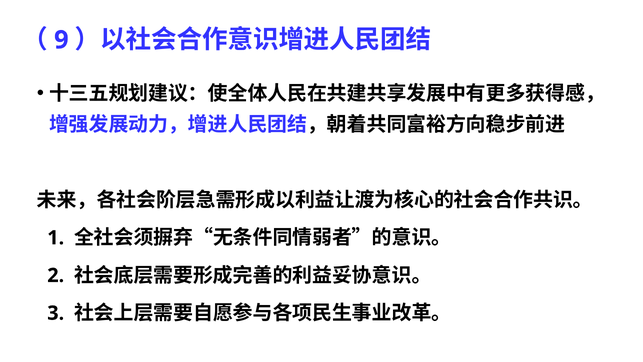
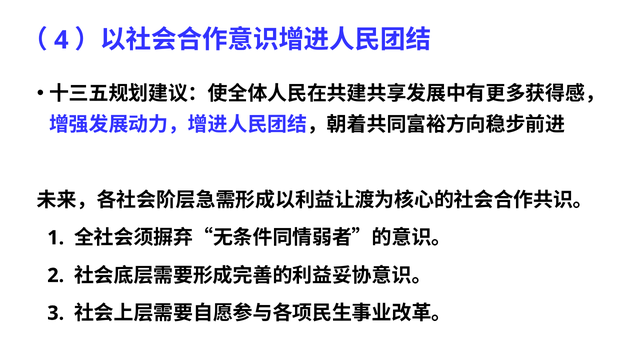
9: 9 -> 4
